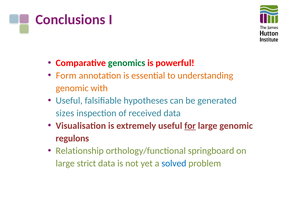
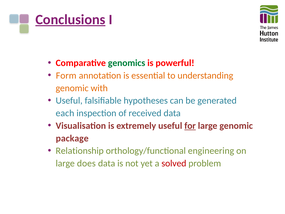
Conclusions underline: none -> present
sizes: sizes -> each
regulons: regulons -> package
springboard: springboard -> engineering
strict: strict -> does
solved colour: blue -> red
